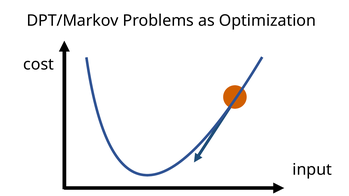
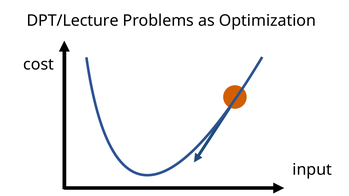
DPT/Markov: DPT/Markov -> DPT/Lecture
